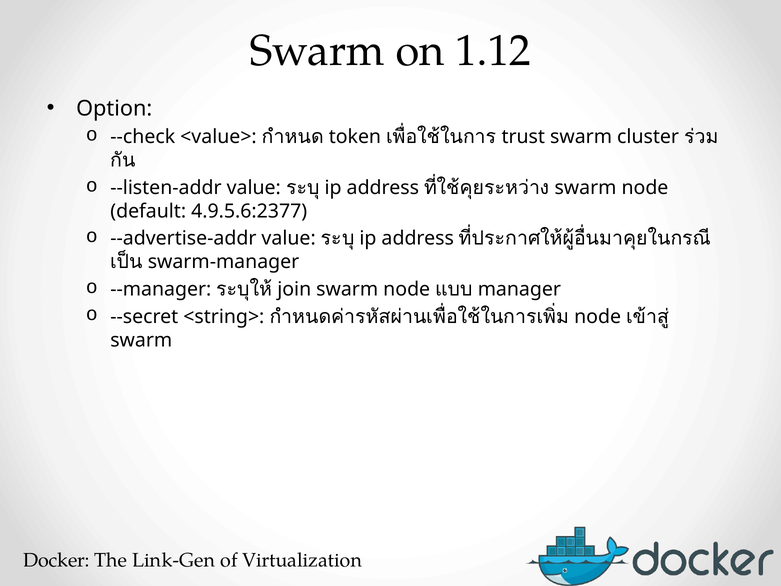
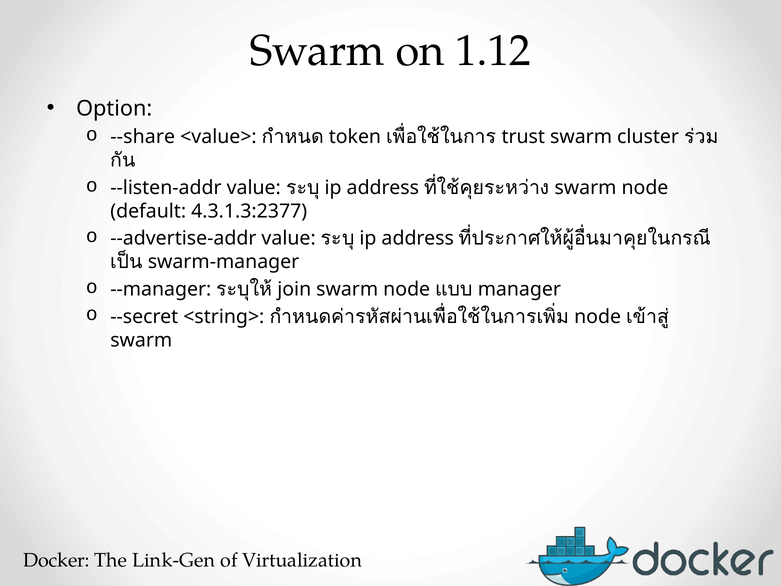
--check: --check -> --share
4.9.5.6:2377: 4.9.5.6:2377 -> 4.3.1.3:2377
